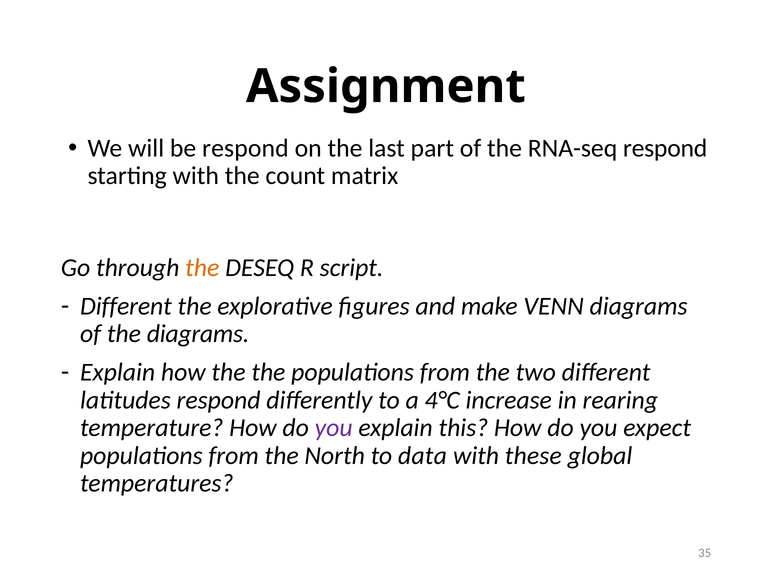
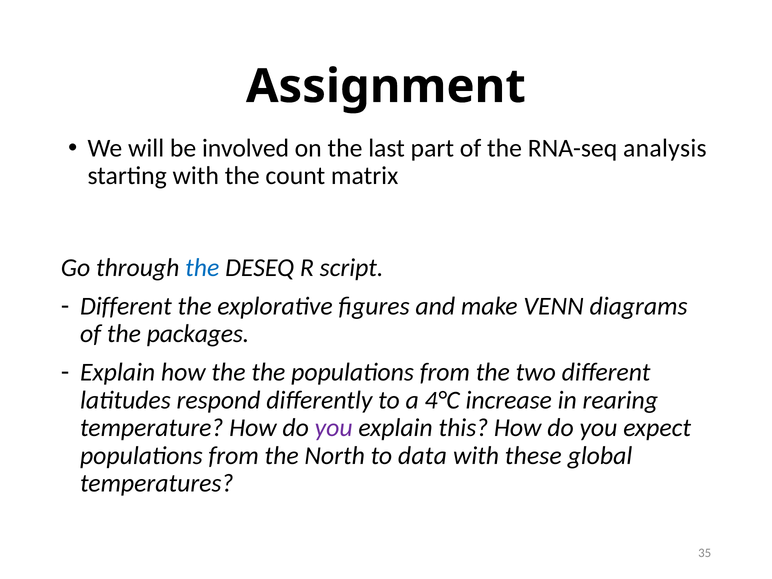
be respond: respond -> involved
RNA-seq respond: respond -> analysis
the at (202, 268) colour: orange -> blue
the diagrams: diagrams -> packages
